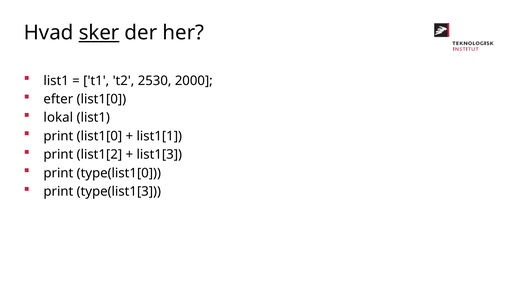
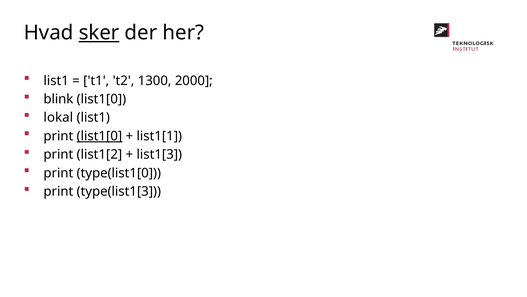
2530: 2530 -> 1300
efter: efter -> blink
list1[0 at (99, 136) underline: none -> present
